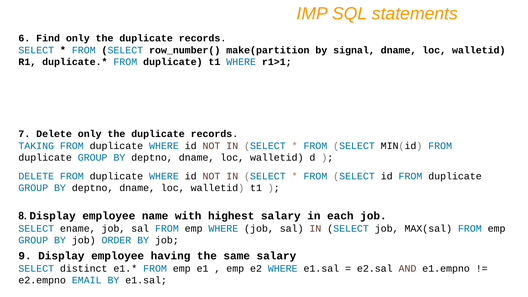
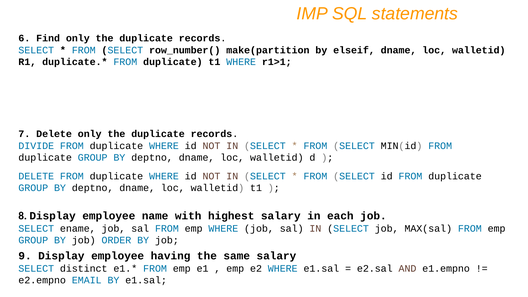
signal: signal -> elseif
TAKING: TAKING -> DIVIDE
